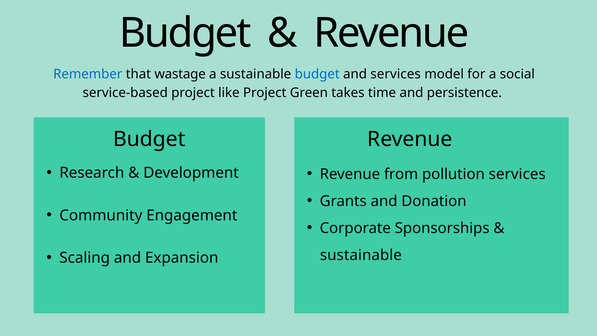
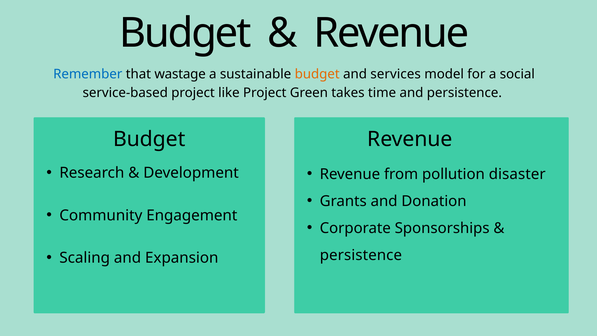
budget at (317, 74) colour: blue -> orange
pollution services: services -> disaster
sustainable at (361, 255): sustainable -> persistence
